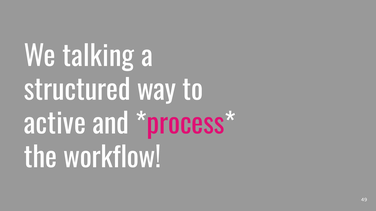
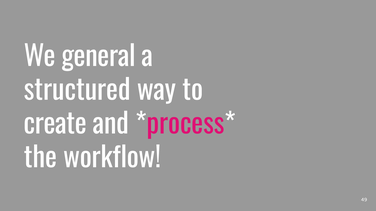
talking: talking -> general
active: active -> create
